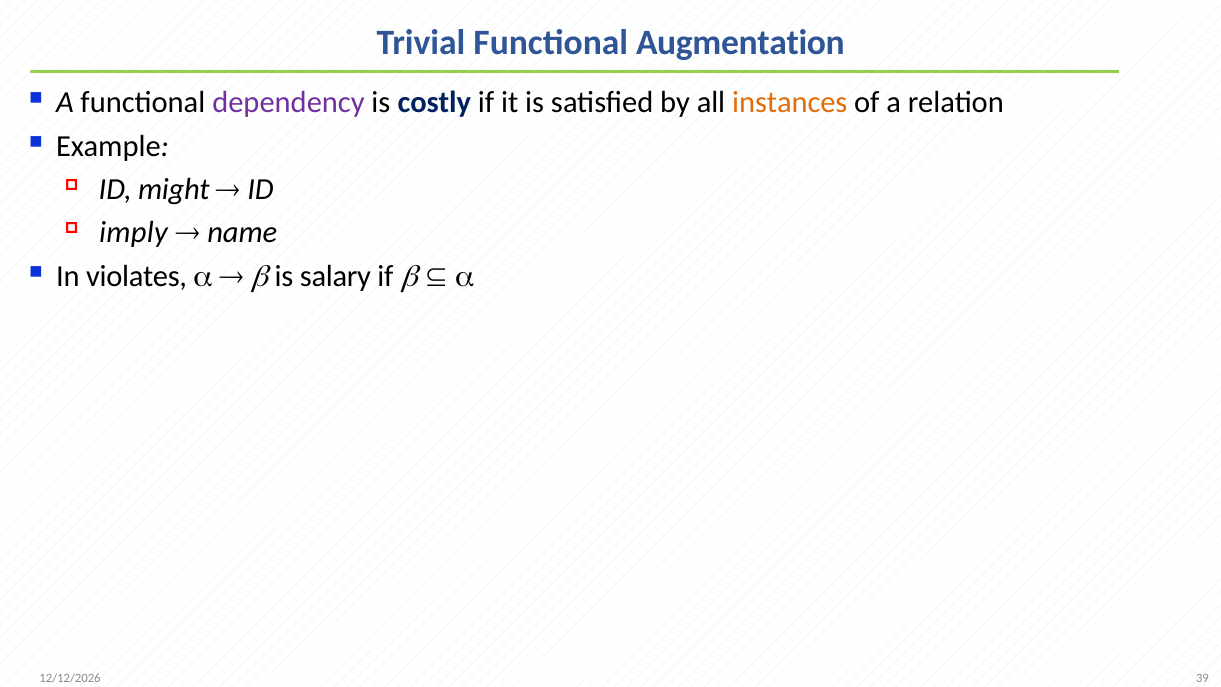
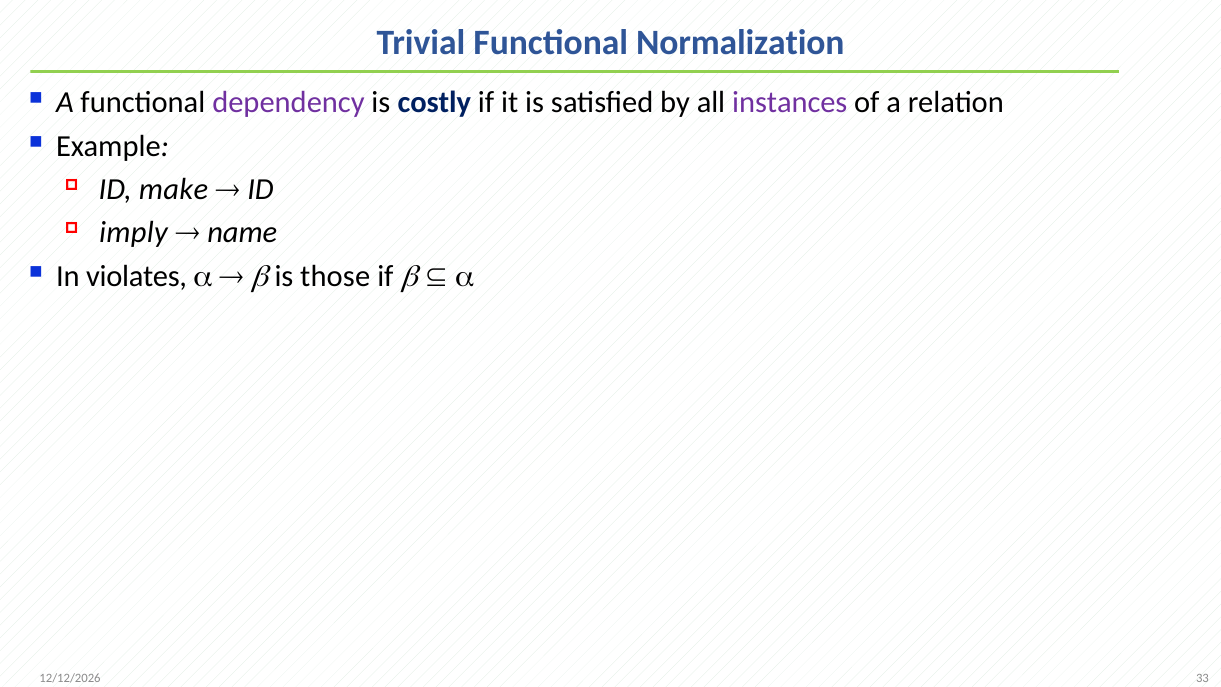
Augmentation: Augmentation -> Normalization
instances colour: orange -> purple
might: might -> make
salary: salary -> those
39: 39 -> 33
